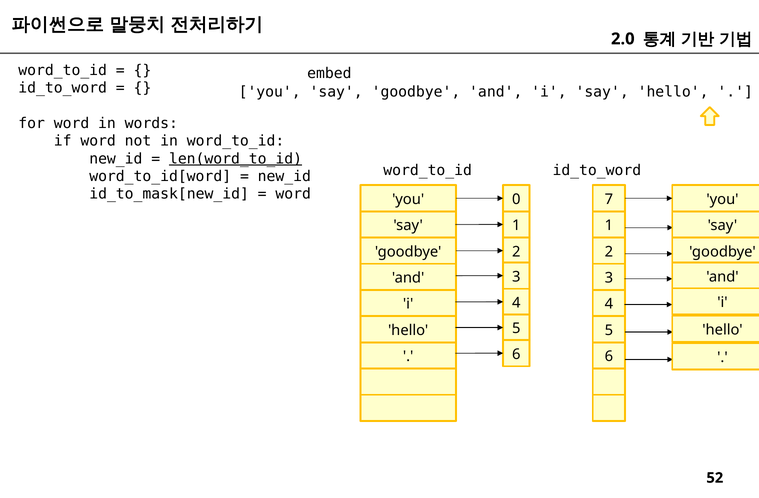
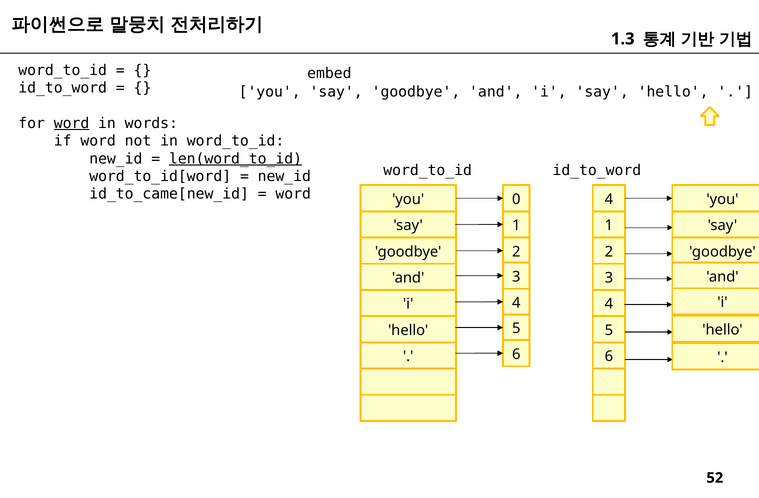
2.0: 2.0 -> 1.3
word at (72, 123) underline: none -> present
id_to_mask[new_id: id_to_mask[new_id -> id_to_came[new_id
0 7: 7 -> 4
